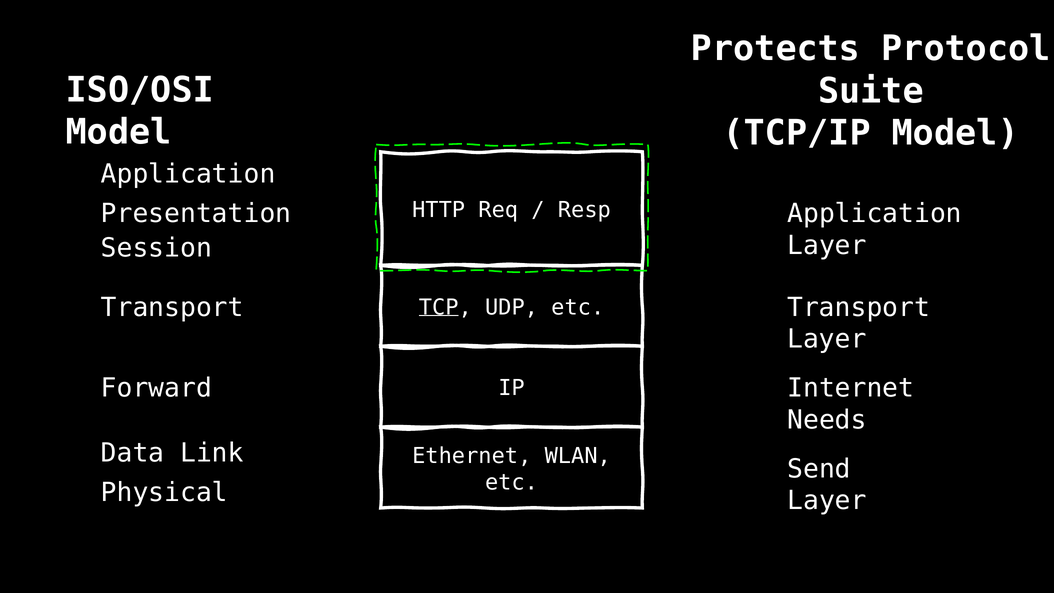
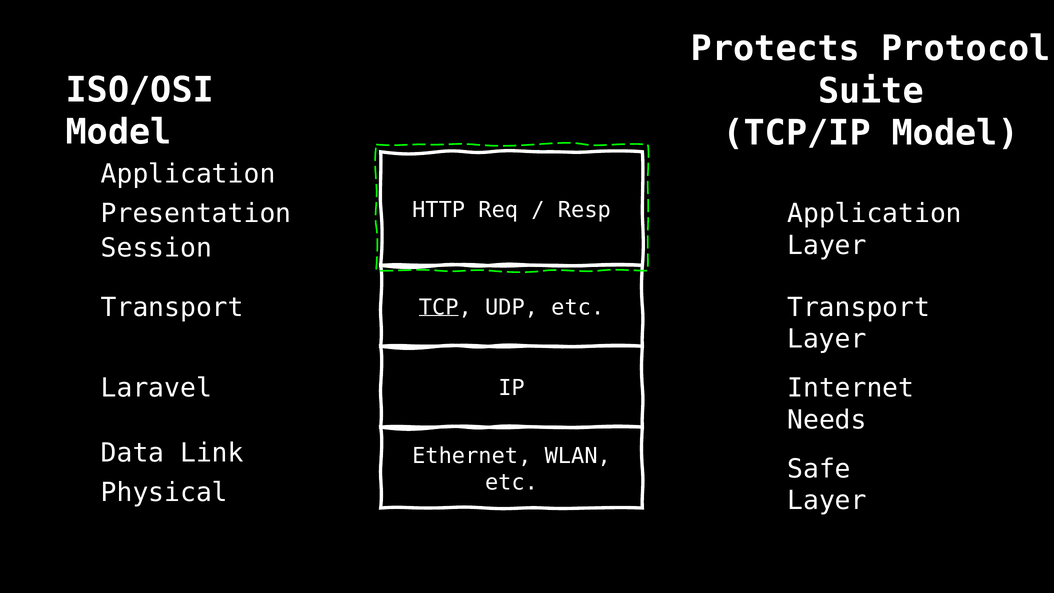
Forward: Forward -> Laravel
Send: Send -> Safe
